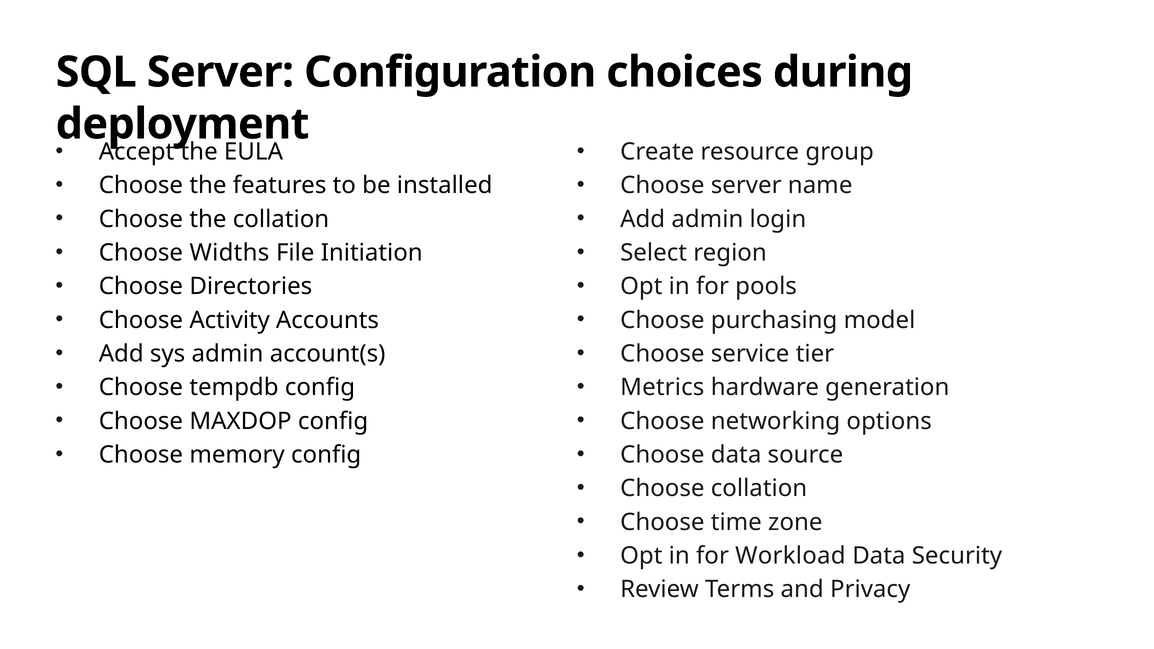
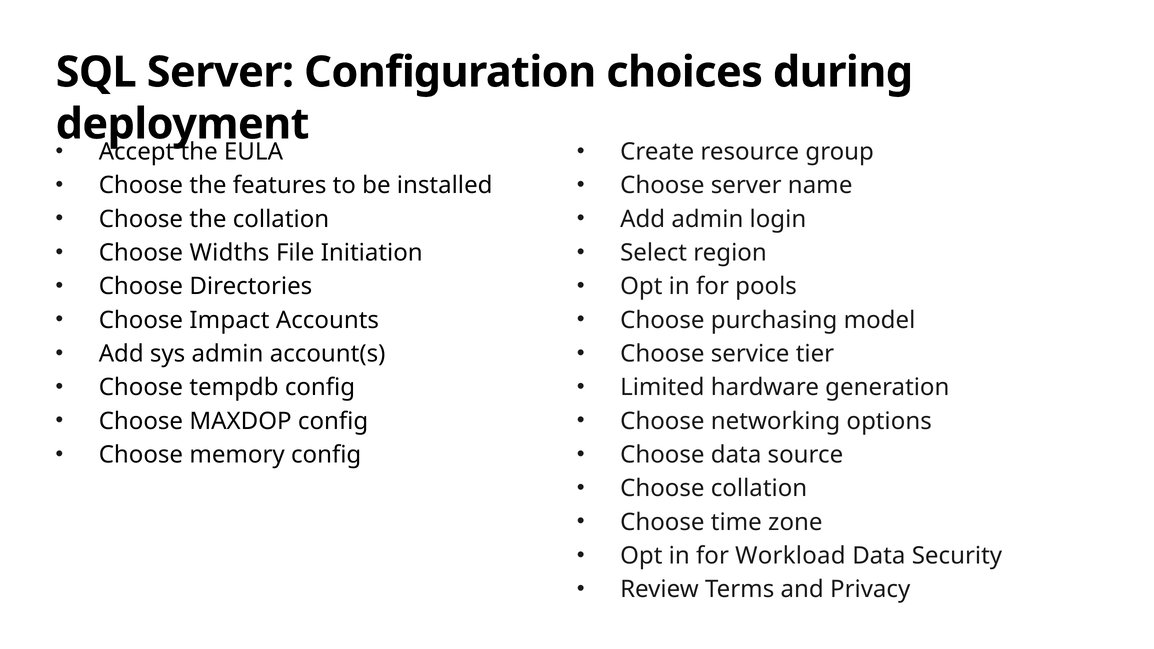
Activity: Activity -> Impact
Metrics: Metrics -> Limited
